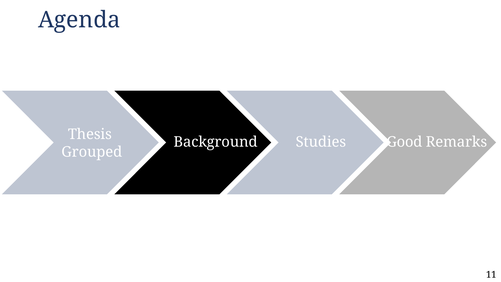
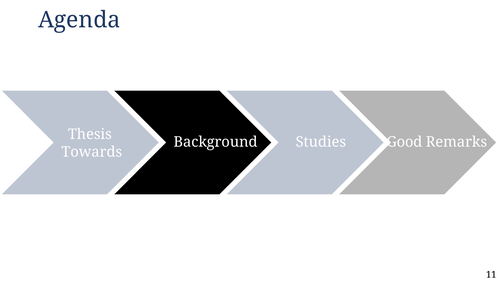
Grouped: Grouped -> Towards
